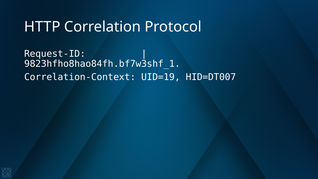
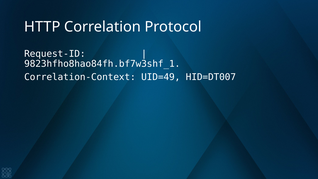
UID=19: UID=19 -> UID=49
